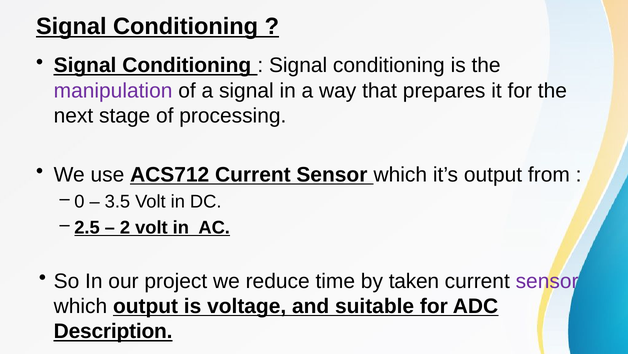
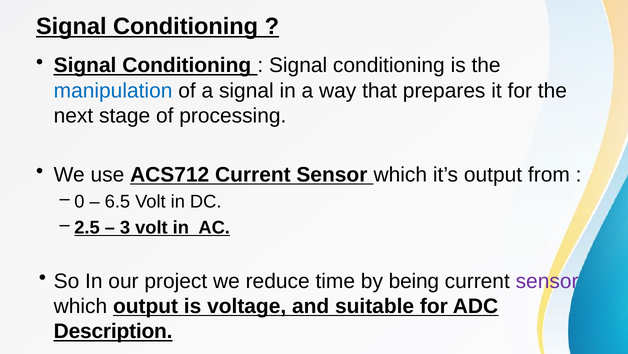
manipulation colour: purple -> blue
3.5: 3.5 -> 6.5
2: 2 -> 3
taken: taken -> being
